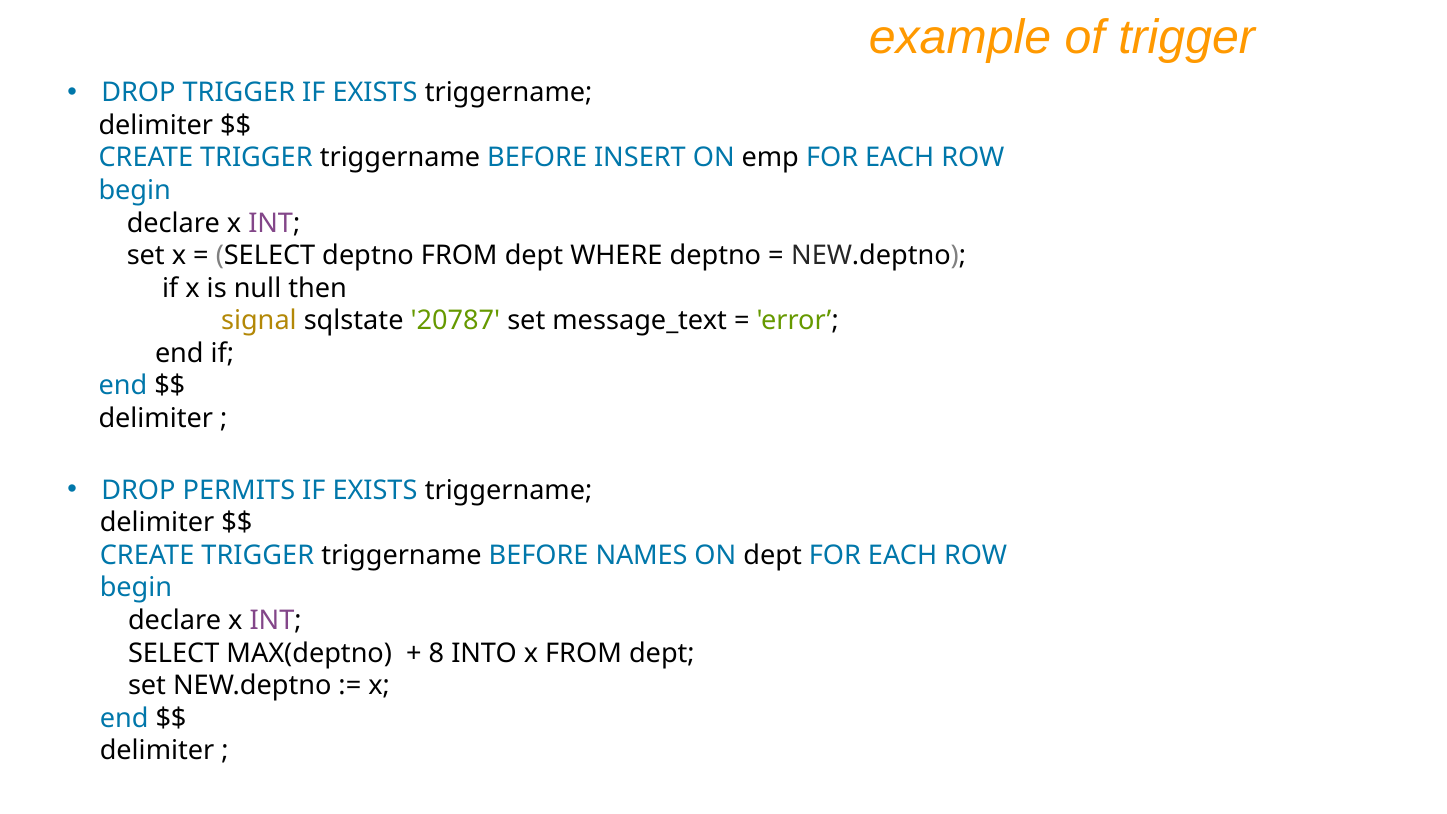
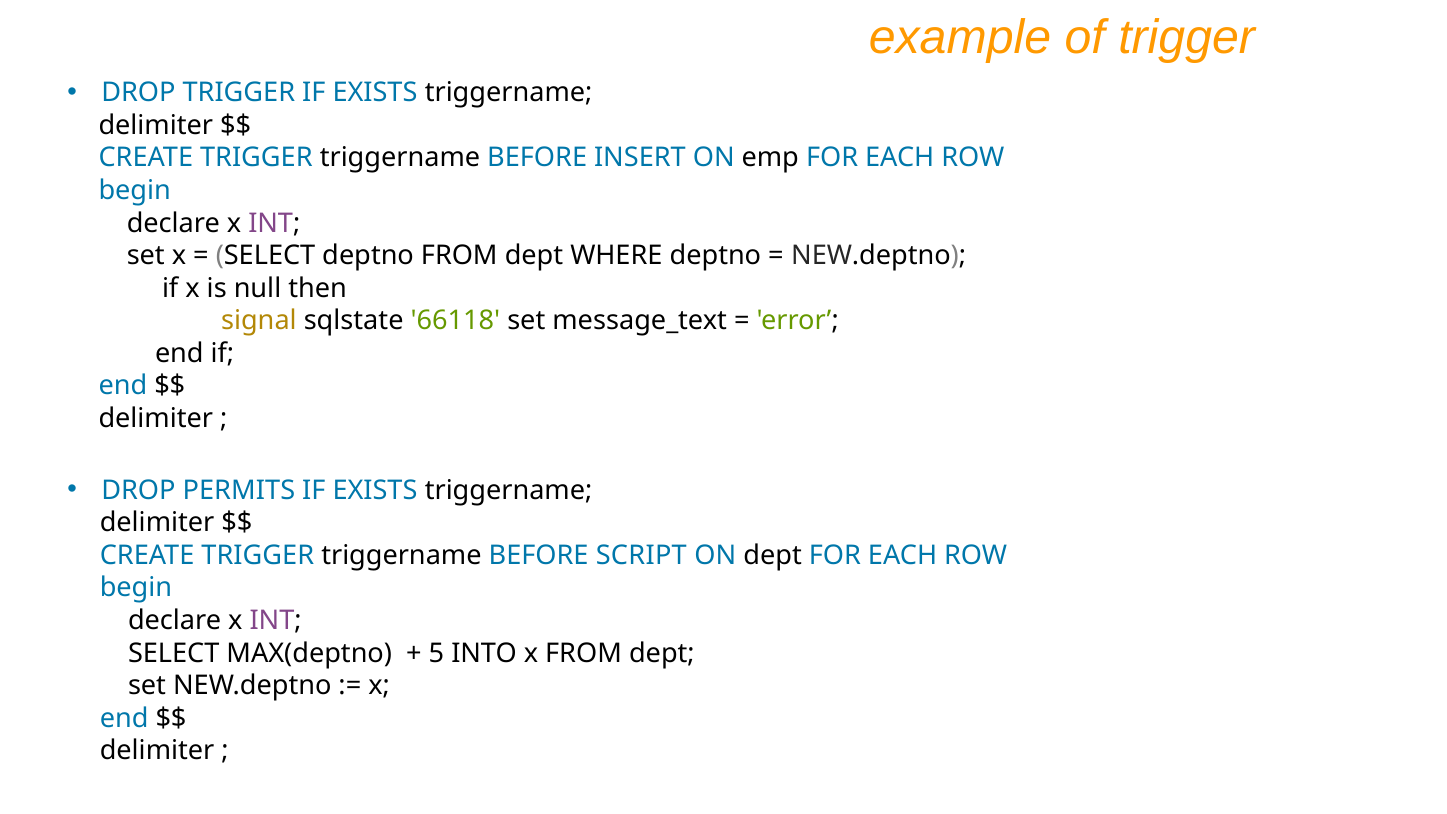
20787: 20787 -> 66118
NAMES: NAMES -> SCRIPT
8: 8 -> 5
